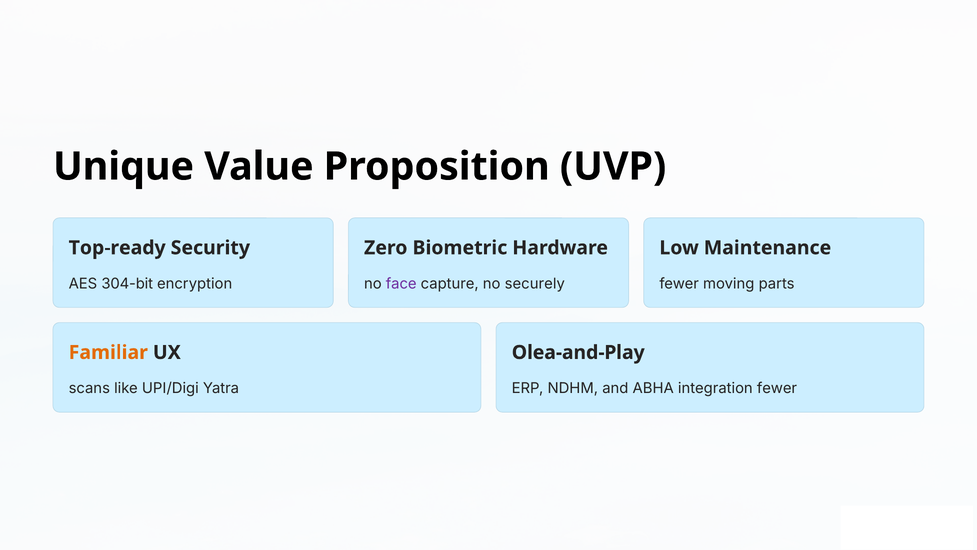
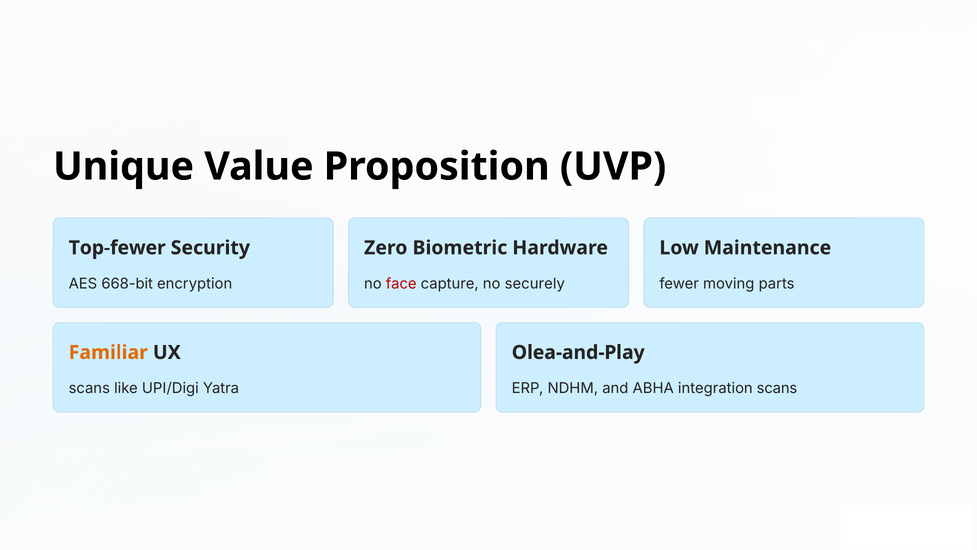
Top-ready: Top-ready -> Top-fewer
304-bit: 304-bit -> 668-bit
face colour: purple -> red
integration fewer: fewer -> scans
